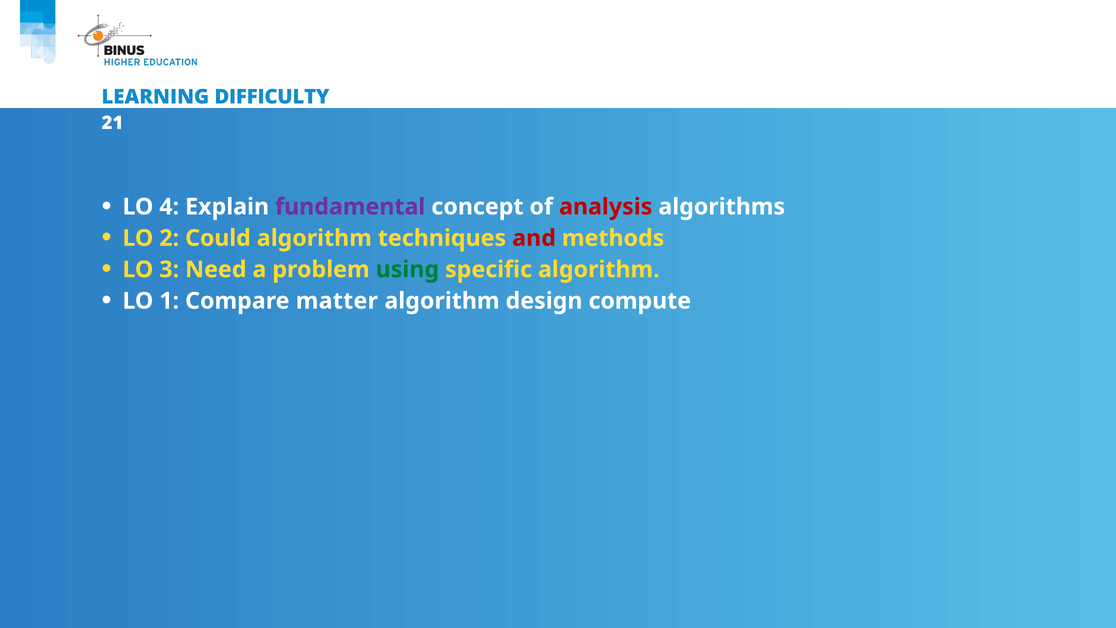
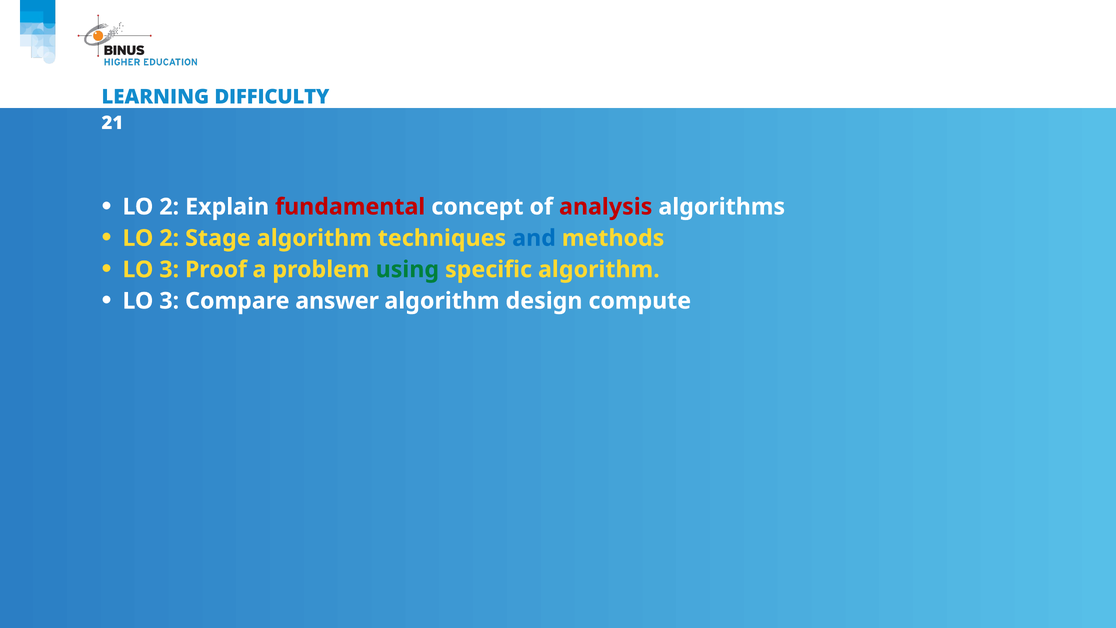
4 at (169, 207): 4 -> 2
fundamental colour: purple -> red
Could: Could -> Stage
and colour: red -> blue
Need: Need -> Proof
1 at (169, 301): 1 -> 3
matter: matter -> answer
